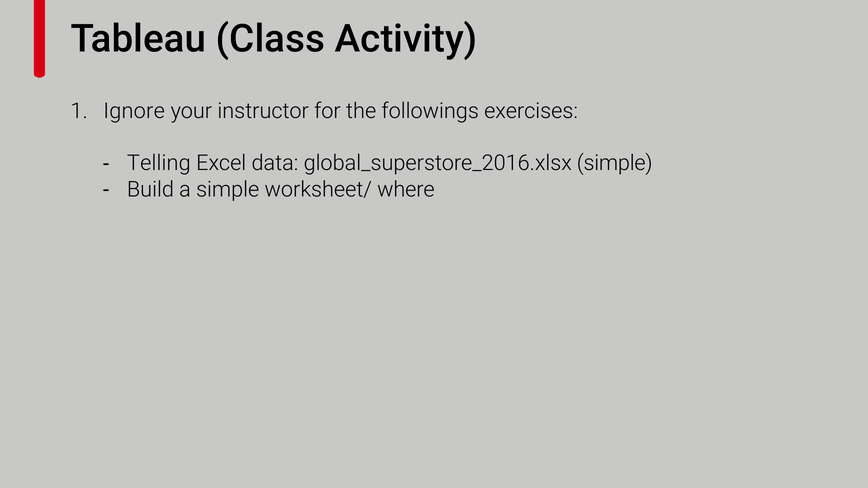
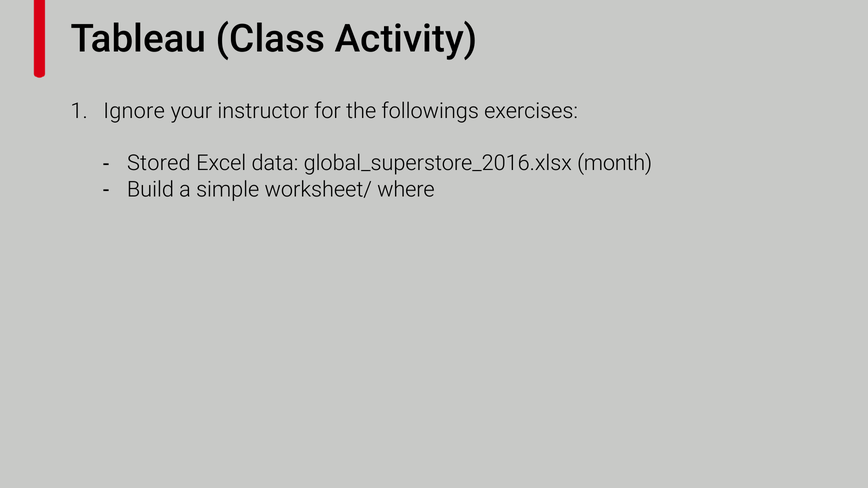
Telling: Telling -> Stored
global_superstore_2016.xlsx simple: simple -> month
